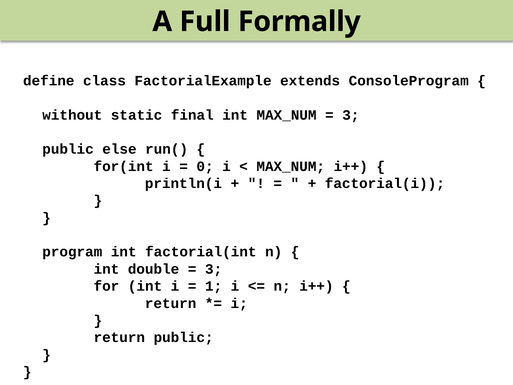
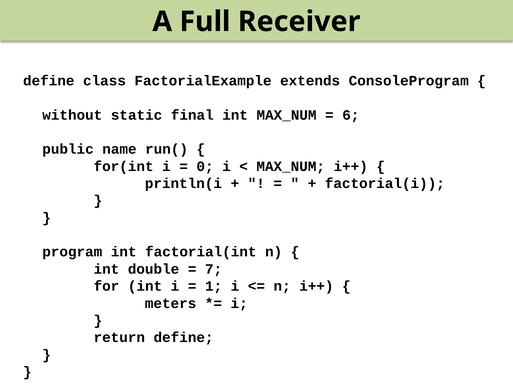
Formally: Formally -> Receiver
3 at (351, 115): 3 -> 6
else: else -> name
3 at (214, 269): 3 -> 7
return at (171, 303): return -> meters
return public: public -> define
